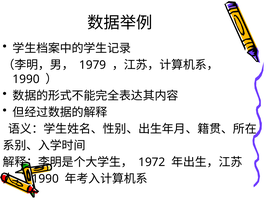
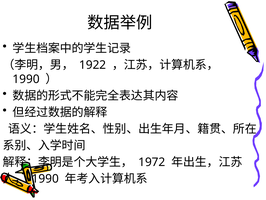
1979: 1979 -> 1922
